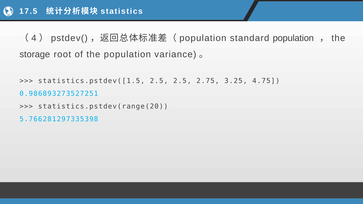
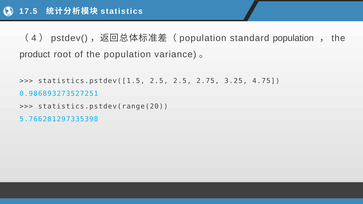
storage: storage -> product
